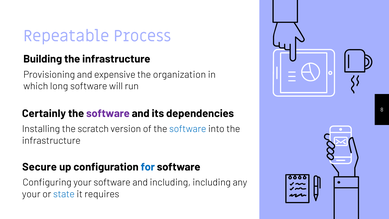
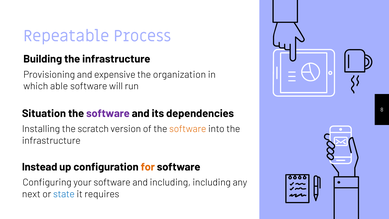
long: long -> able
Certainly: Certainly -> Situation
software at (188, 129) colour: blue -> orange
Secure: Secure -> Instead
for colour: blue -> orange
your at (31, 194): your -> next
